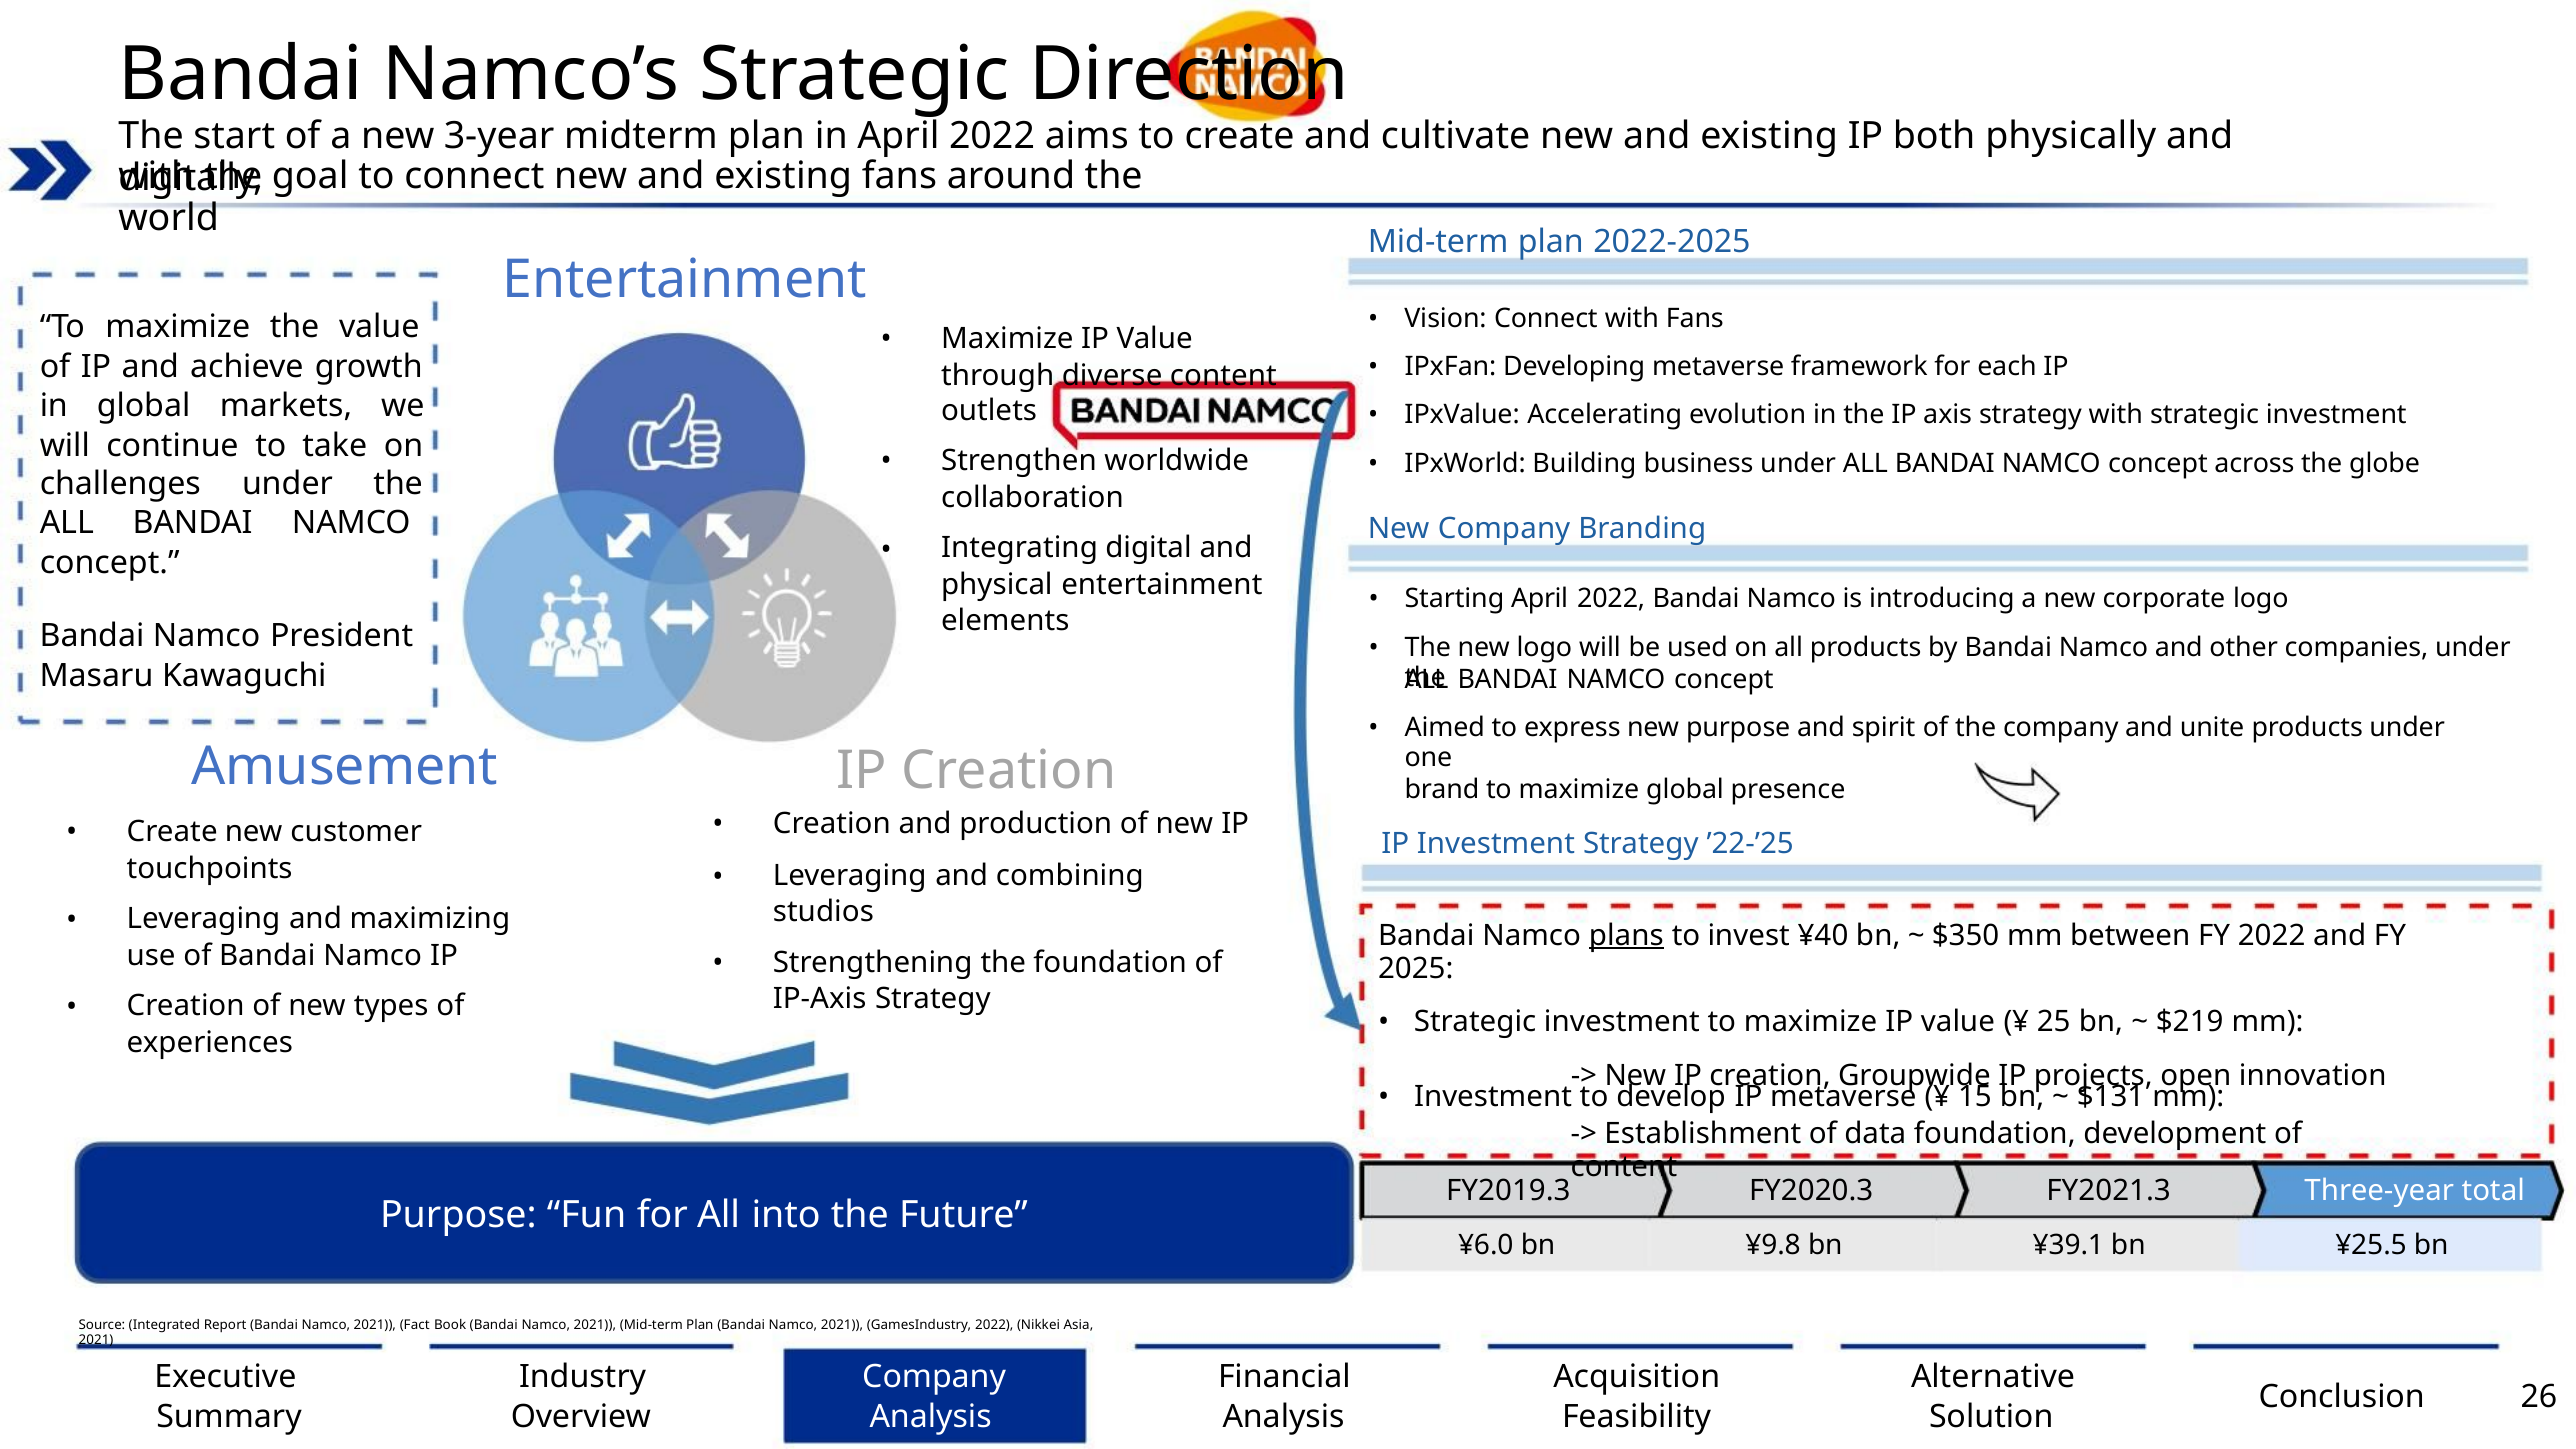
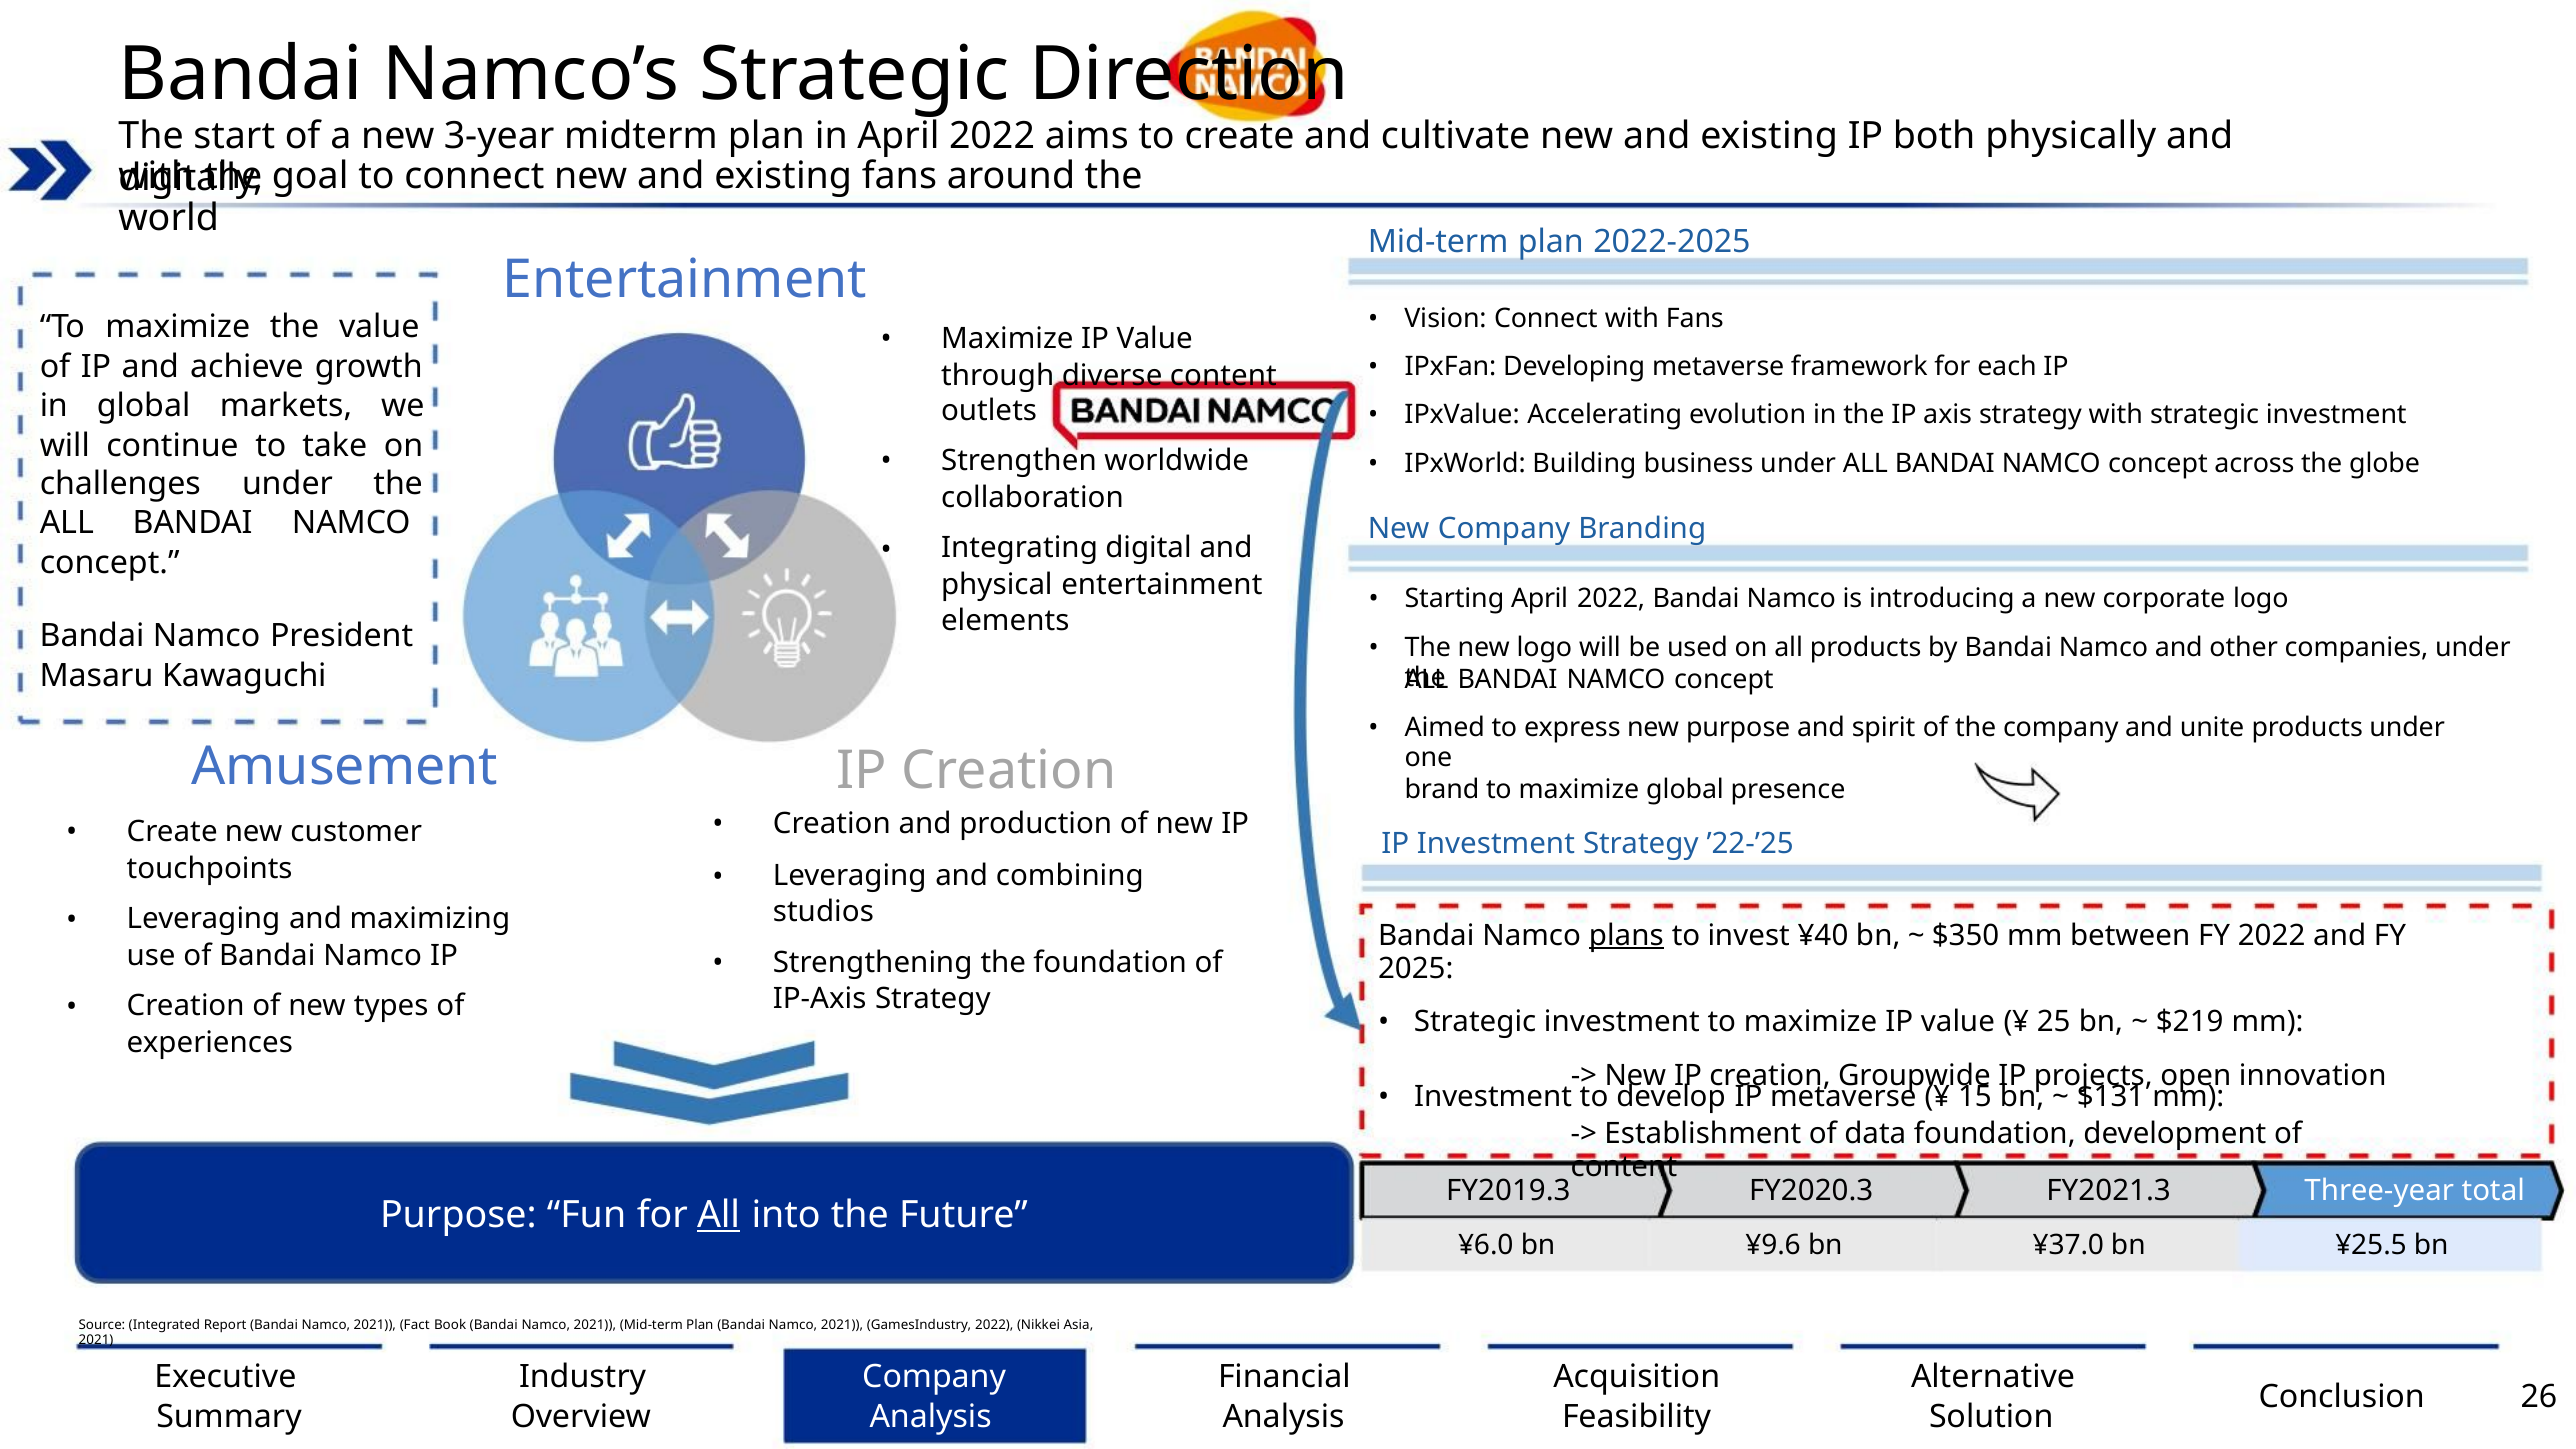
All at (719, 1215) underline: none -> present
¥9.8: ¥9.8 -> ¥9.6
¥39.1: ¥39.1 -> ¥37.0
